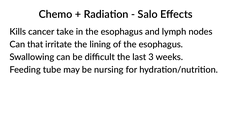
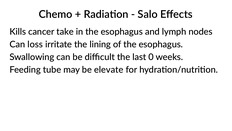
that: that -> loss
3: 3 -> 0
nursing: nursing -> elevate
